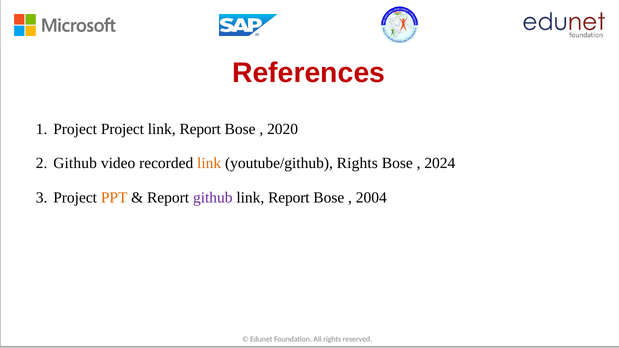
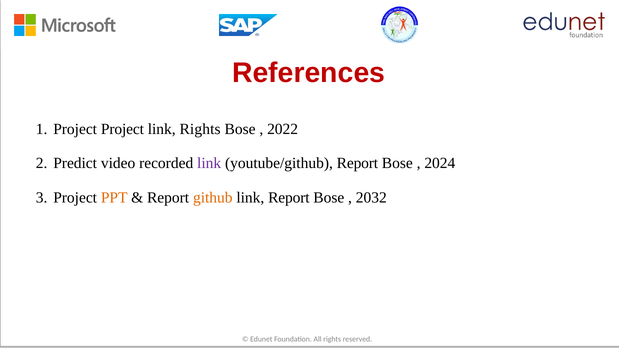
Report at (200, 129): Report -> Rights
2020: 2020 -> 2022
Github at (75, 163): Github -> Predict
link at (209, 163) colour: orange -> purple
youtube/github Rights: Rights -> Report
github at (213, 198) colour: purple -> orange
2004: 2004 -> 2032
